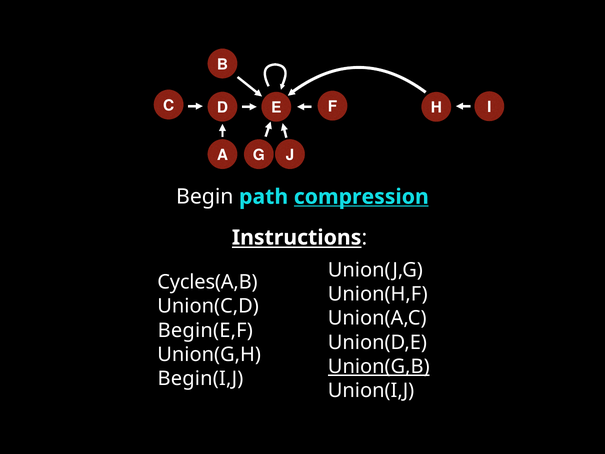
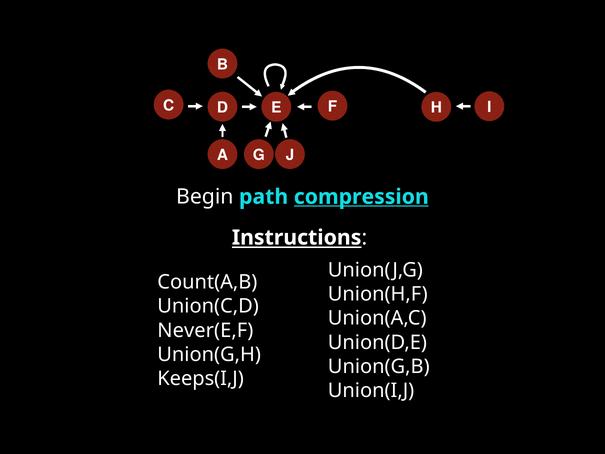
Cycles(A,B: Cycles(A,B -> Count(A,B
Begin(E,F: Begin(E,F -> Never(E,F
Union(G,B underline: present -> none
Begin(I,J: Begin(I,J -> Keeps(I,J
